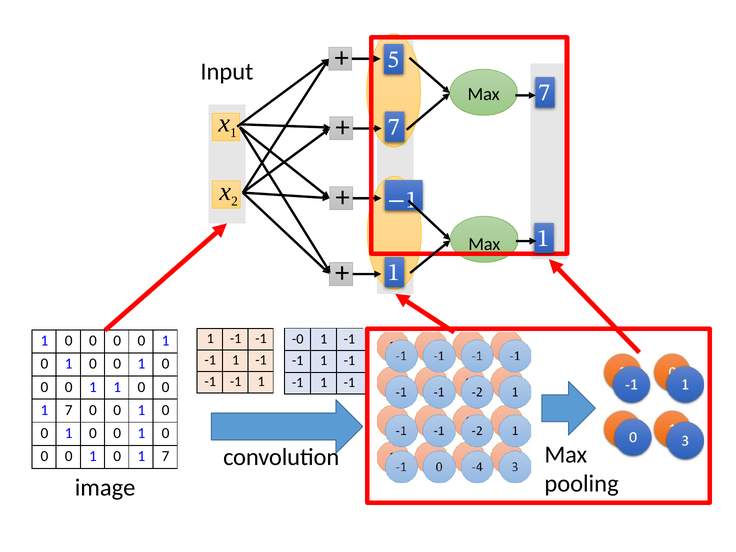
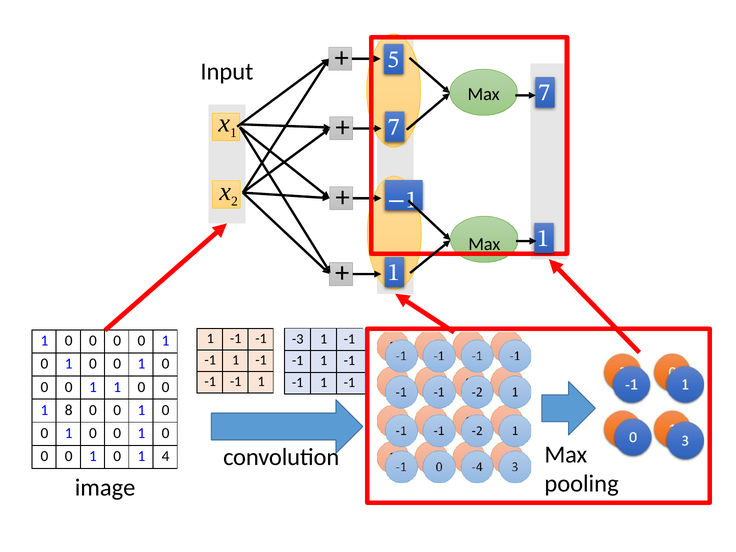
-0: -0 -> -3
7 at (69, 410): 7 -> 8
1 0 1 7: 7 -> 4
